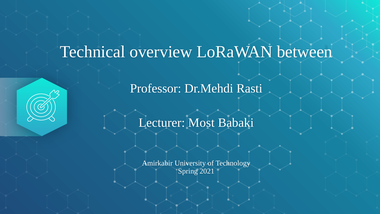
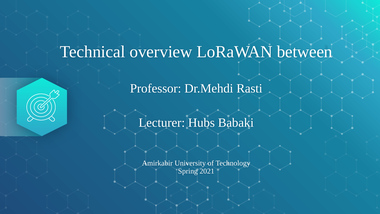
Most: Most -> Hubs
